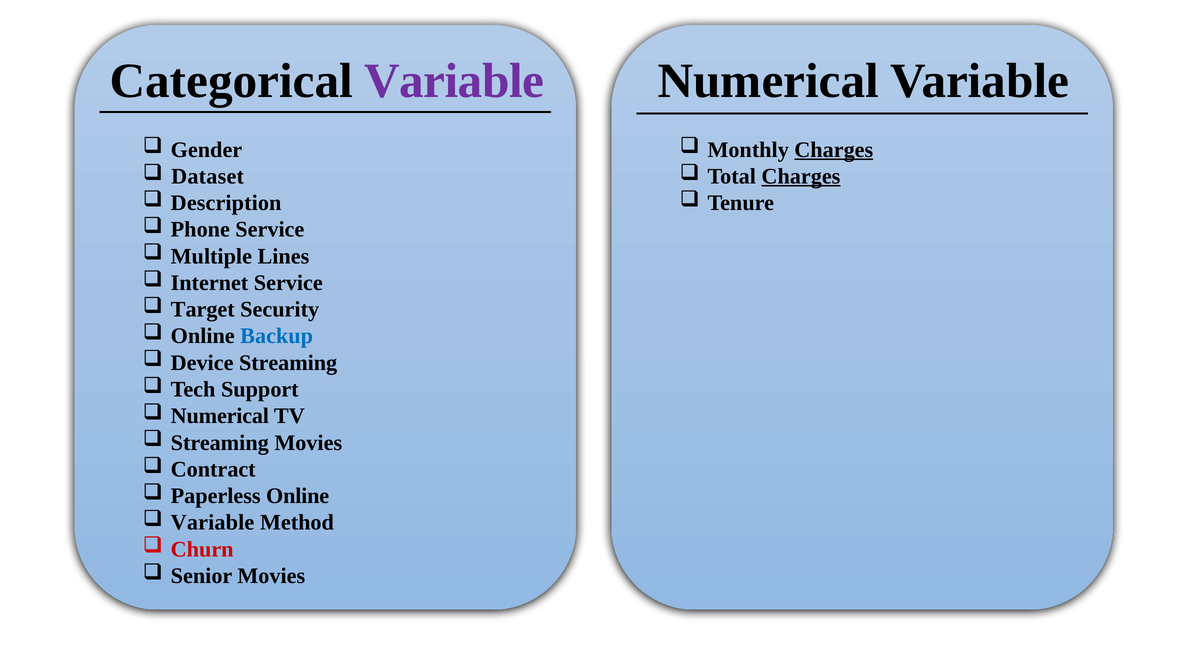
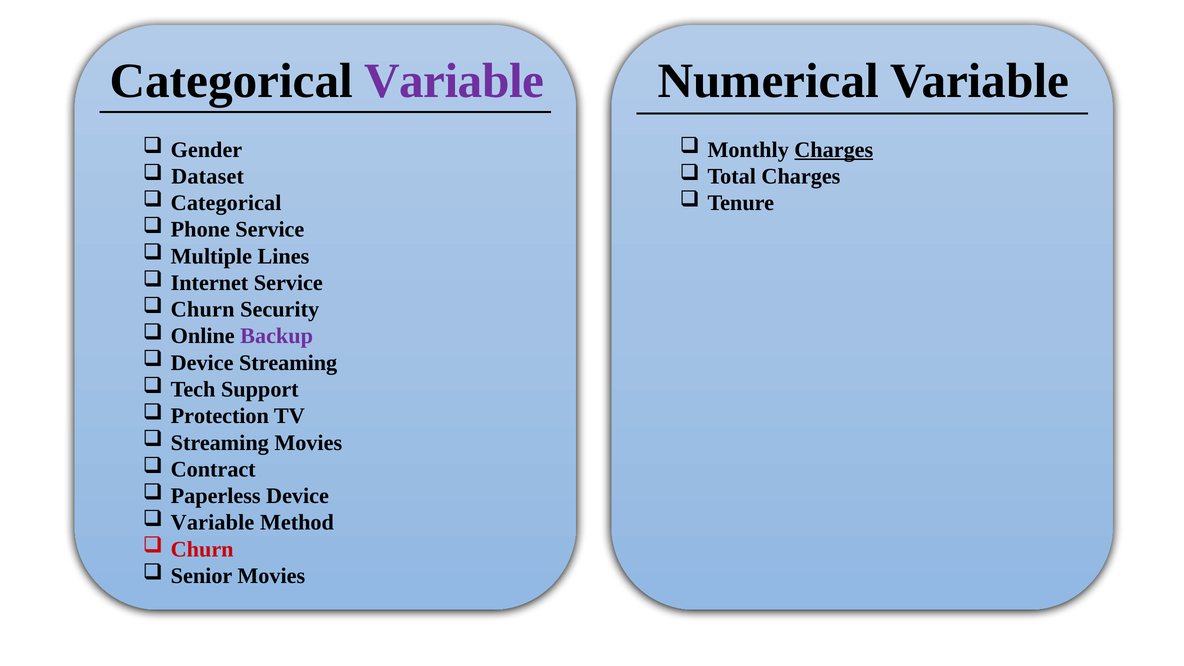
Charges at (801, 176) underline: present -> none
Description at (226, 203): Description -> Categorical
Target at (203, 310): Target -> Churn
Backup colour: blue -> purple
Numerical at (220, 416): Numerical -> Protection
Paperless Online: Online -> Device
